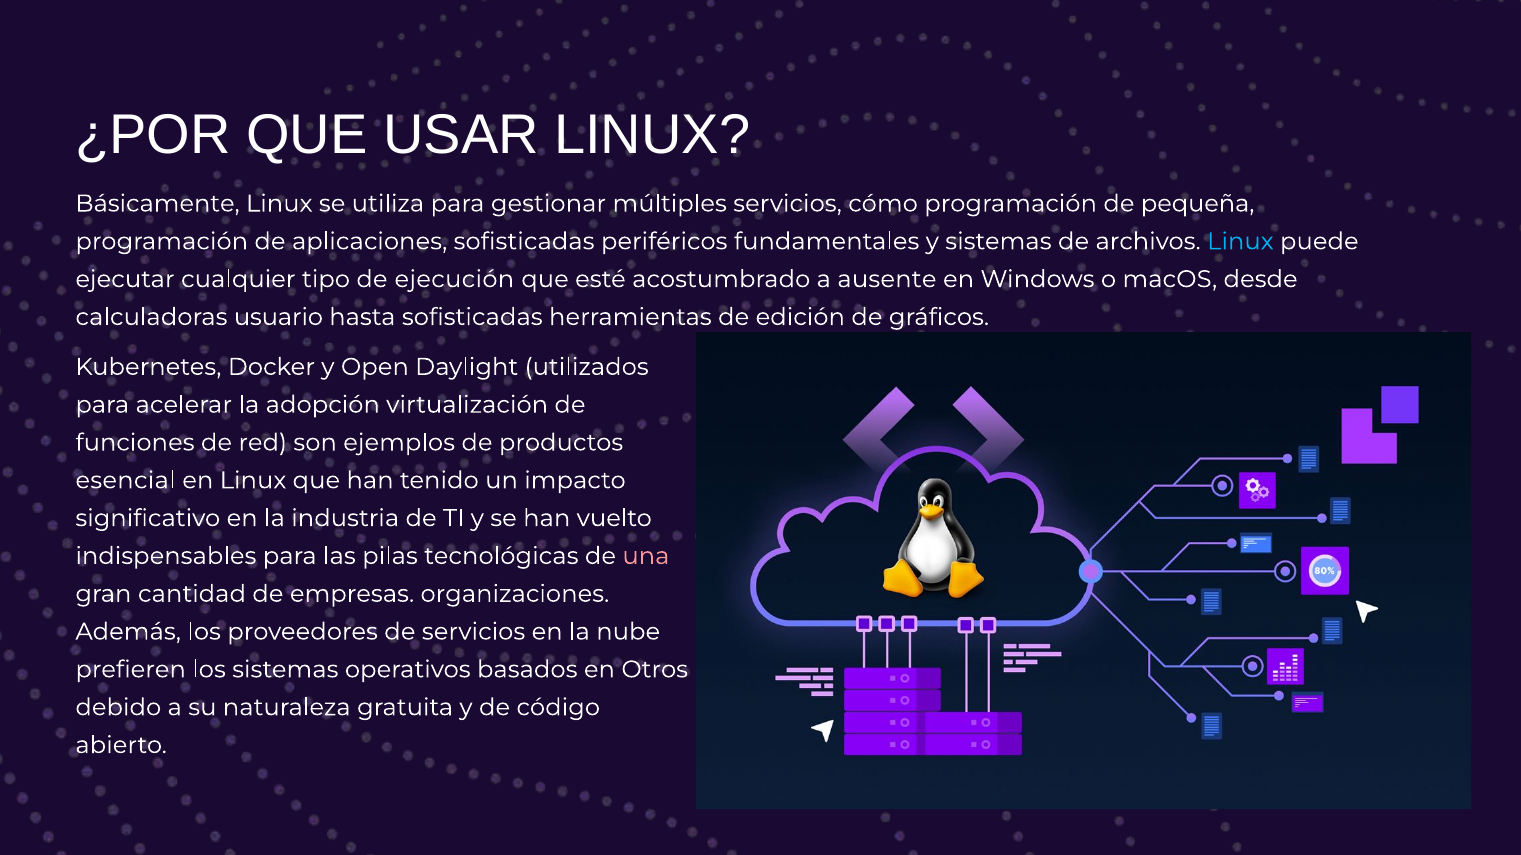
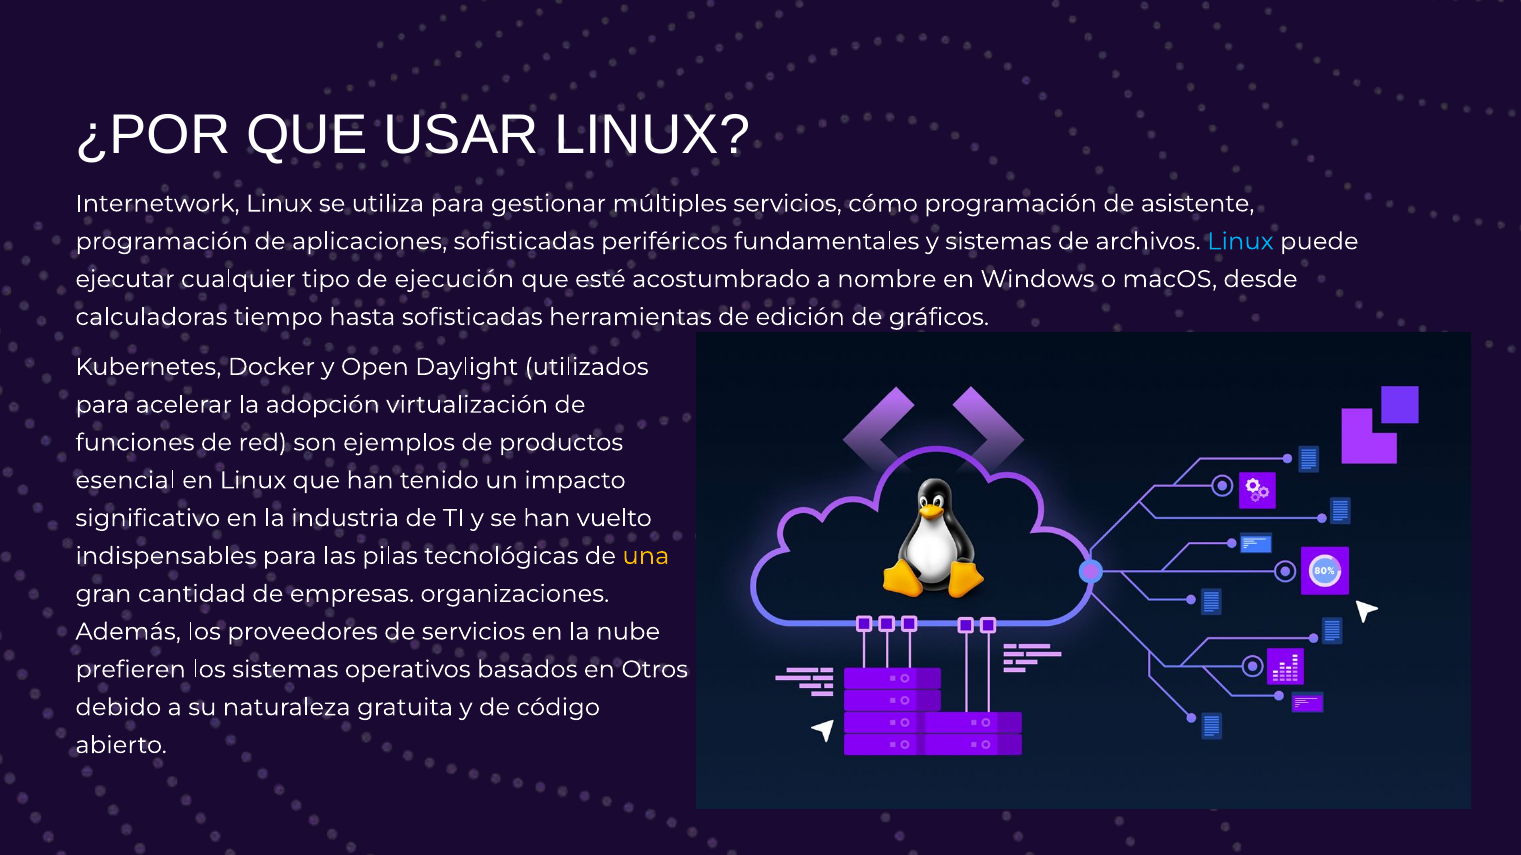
Básicamente: Básicamente -> Internetwork
pequeña: pequeña -> asistente
ausente: ausente -> nombre
usuario: usuario -> tiempo
una colour: pink -> yellow
